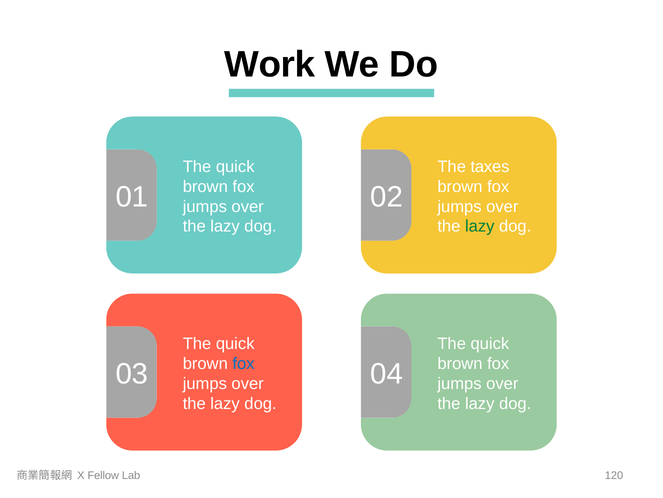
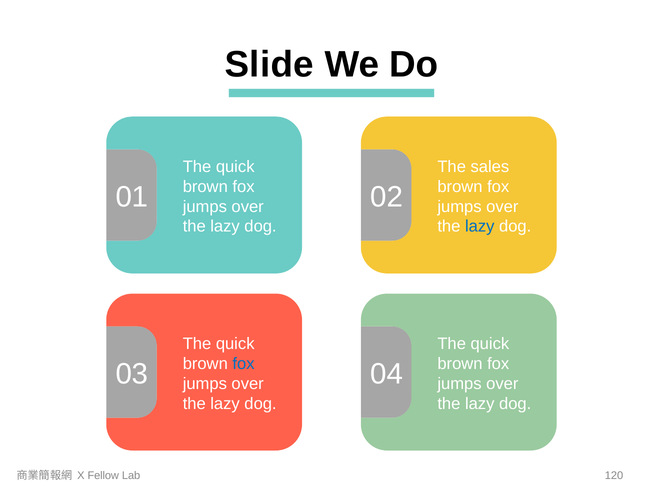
Work: Work -> Slide
taxes: taxes -> sales
lazy at (480, 226) colour: green -> blue
